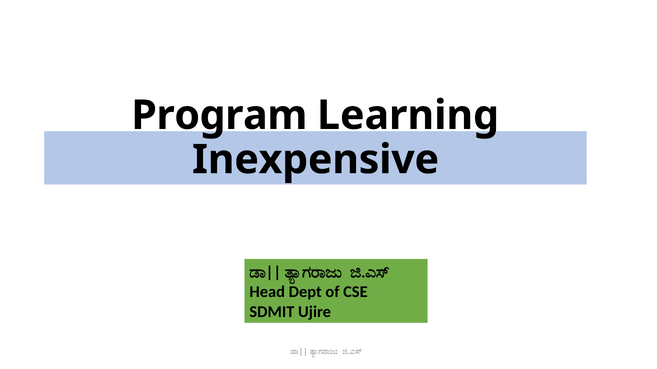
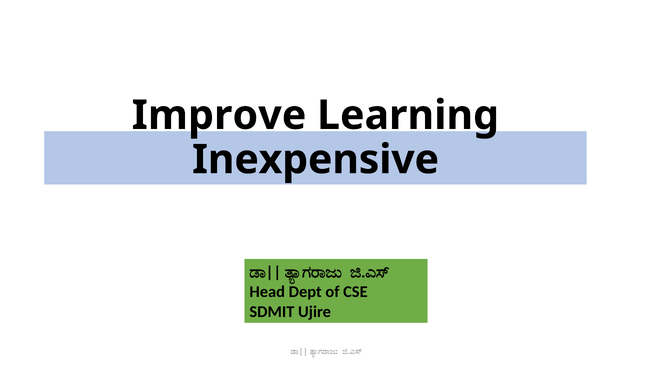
Program: Program -> Improve
